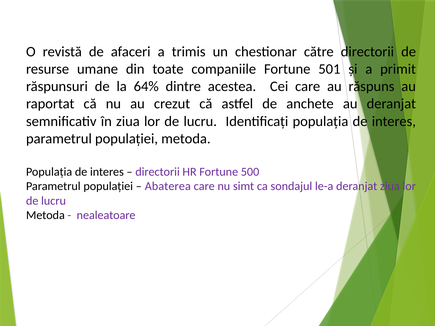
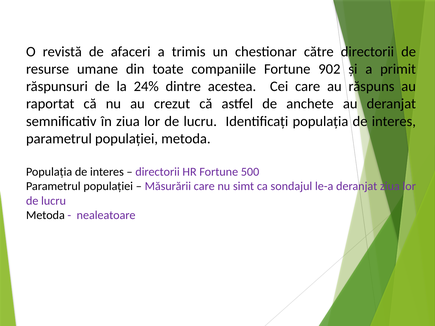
501: 501 -> 902
64%: 64% -> 24%
Abaterea: Abaterea -> Măsurării
